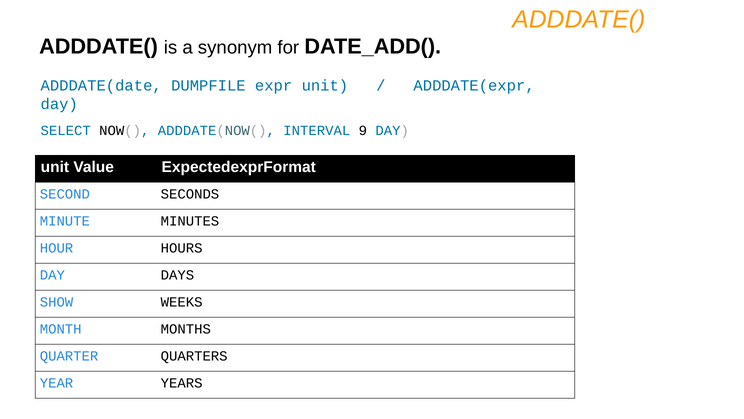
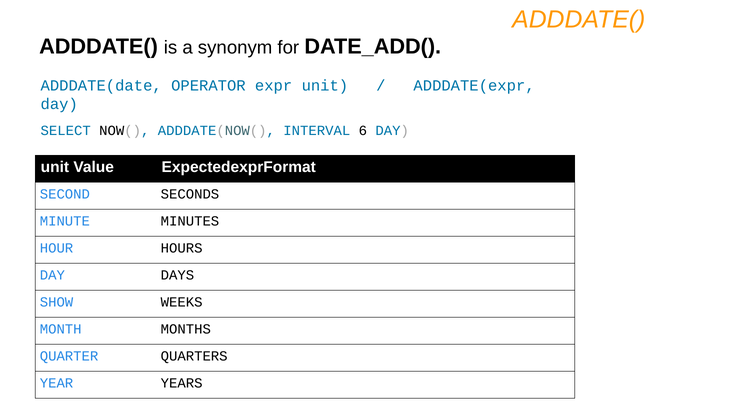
DUMPFILE: DUMPFILE -> OPERATOR
9: 9 -> 6
